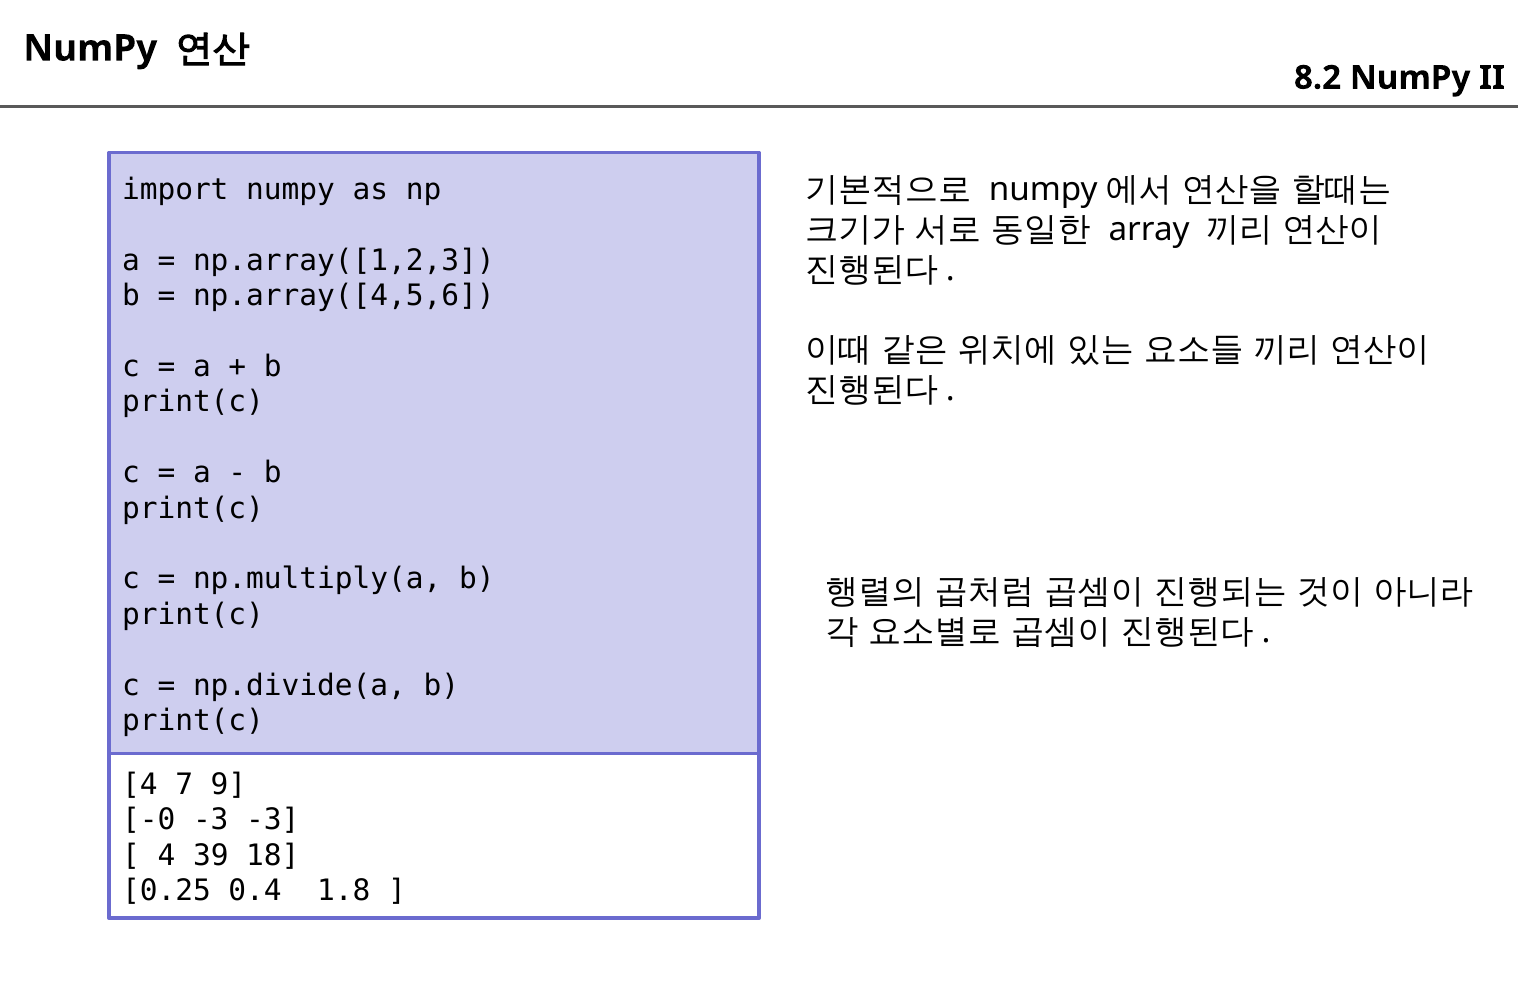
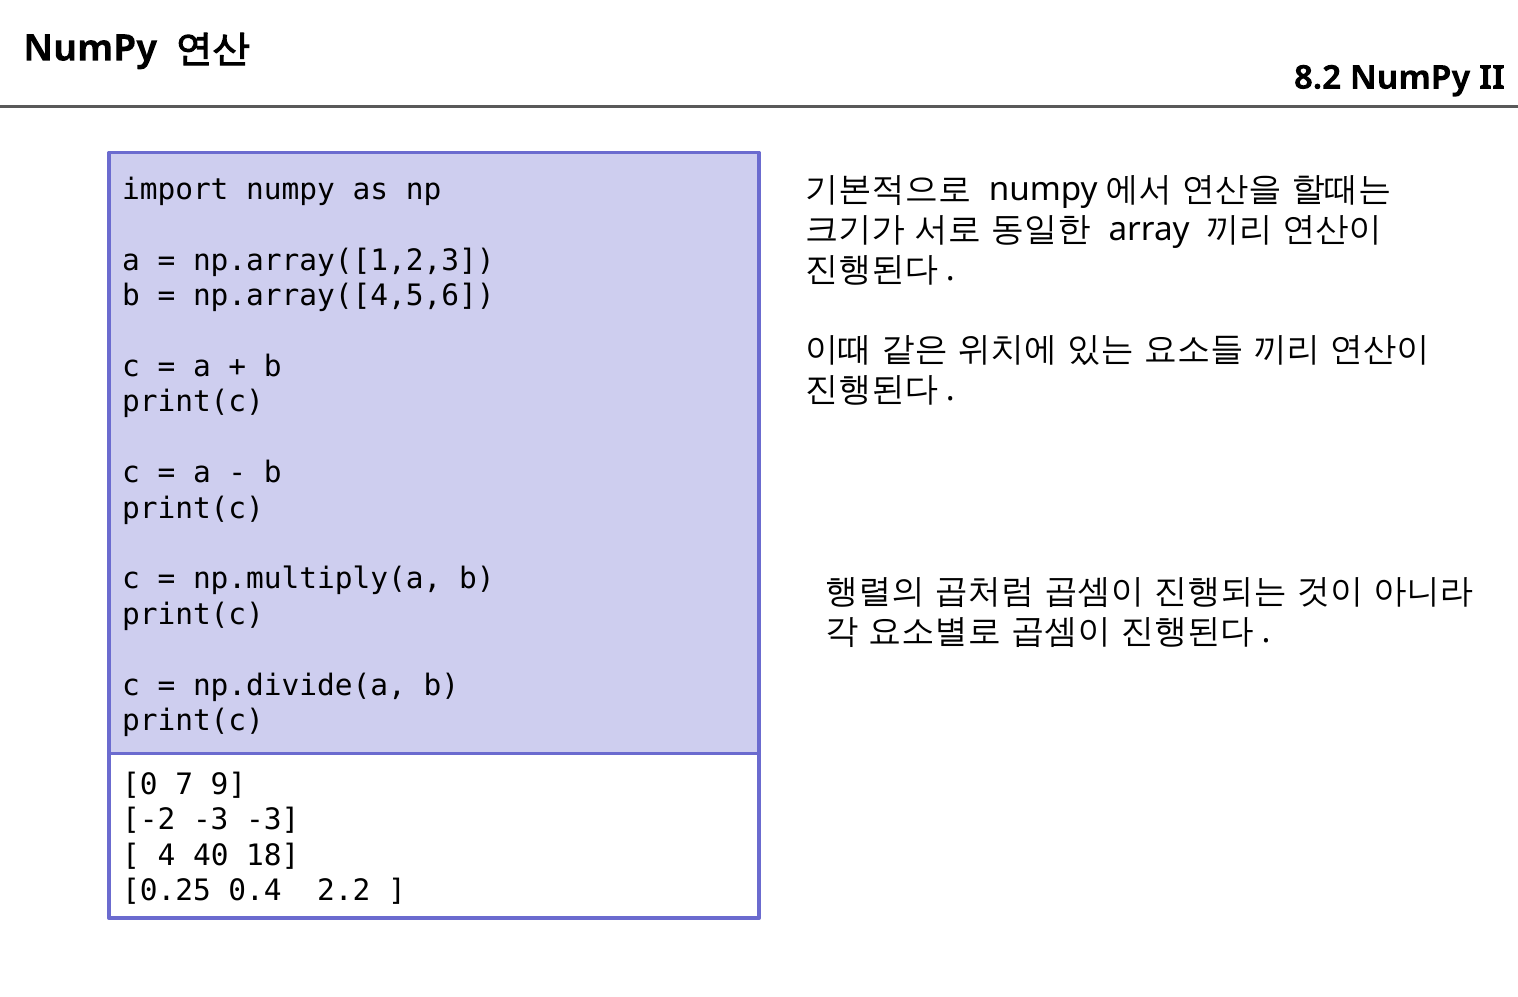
4 at (140, 785): 4 -> 0
-0: -0 -> -2
39: 39 -> 40
1.8: 1.8 -> 2.2
